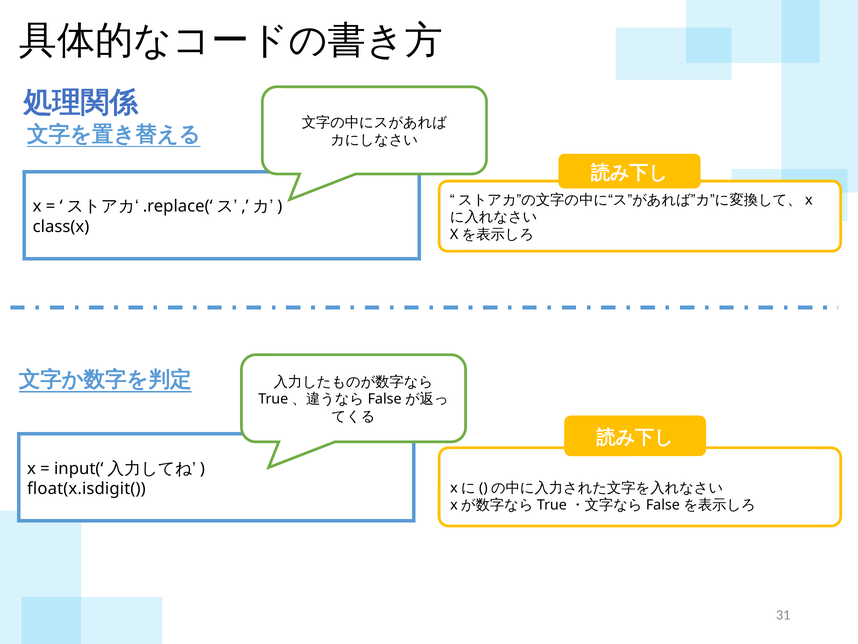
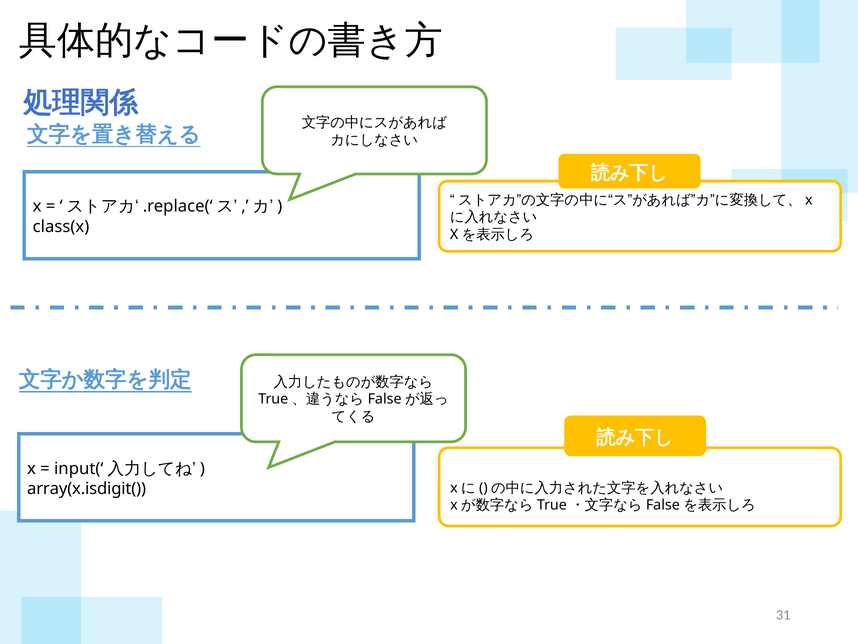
float(x.isdigit(: float(x.isdigit( -> array(x.isdigit(
